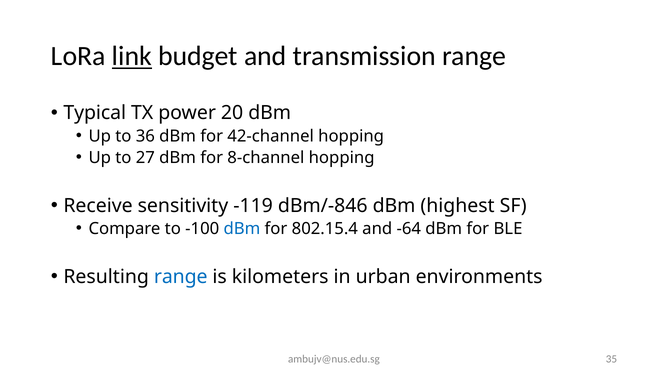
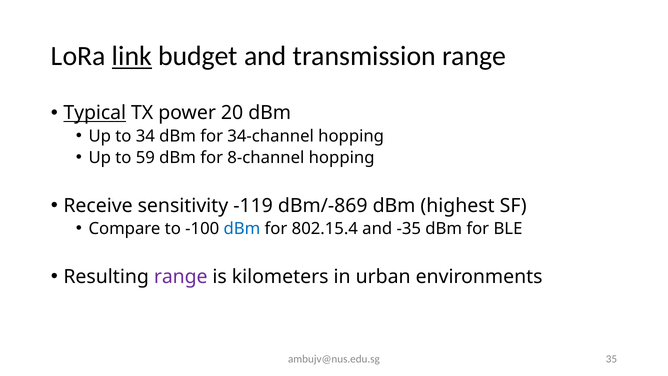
Typical underline: none -> present
36: 36 -> 34
42-channel: 42-channel -> 34-channel
27: 27 -> 59
dBm/-846: dBm/-846 -> dBm/-869
-64: -64 -> -35
range at (181, 276) colour: blue -> purple
